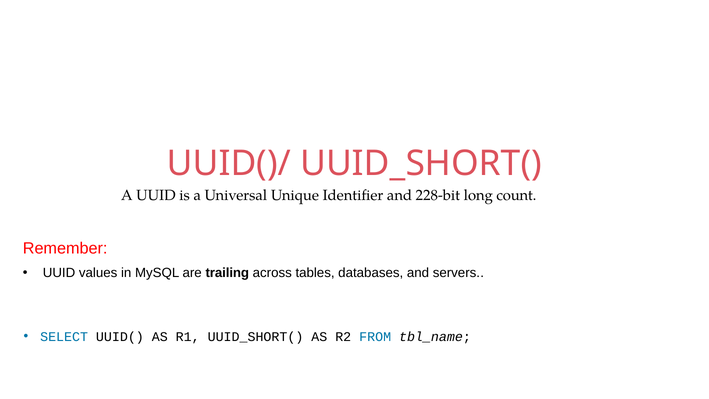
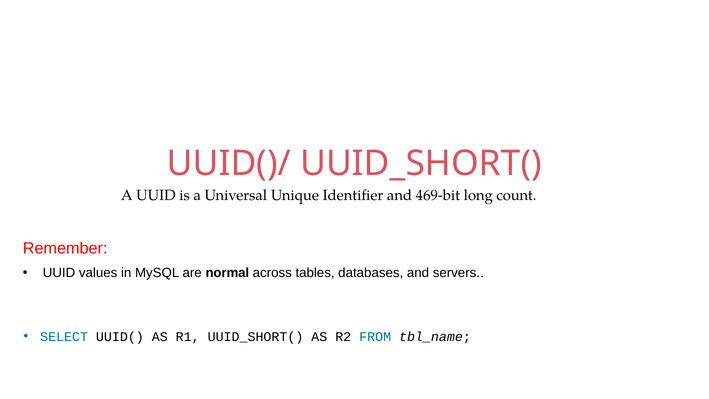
228-bit: 228-bit -> 469-bit
trailing: trailing -> normal
